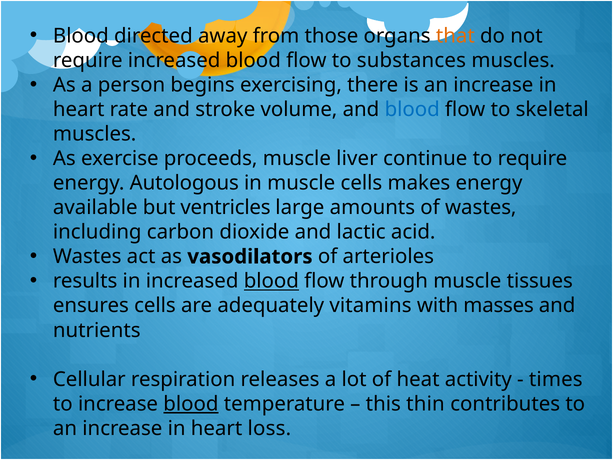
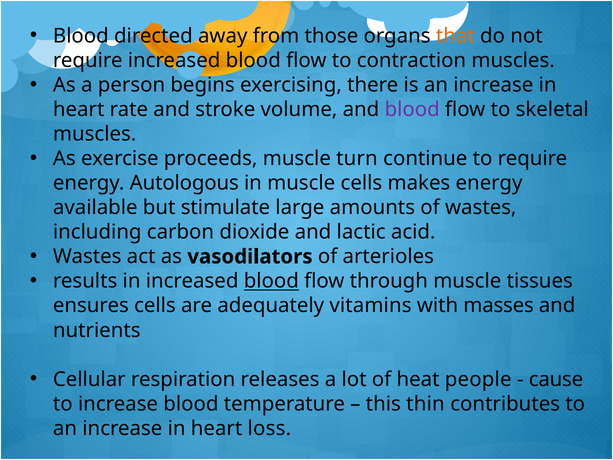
substances: substances -> contraction
blood at (412, 109) colour: blue -> purple
liver: liver -> turn
ventricles: ventricles -> stimulate
activity: activity -> people
times: times -> cause
blood at (191, 404) underline: present -> none
